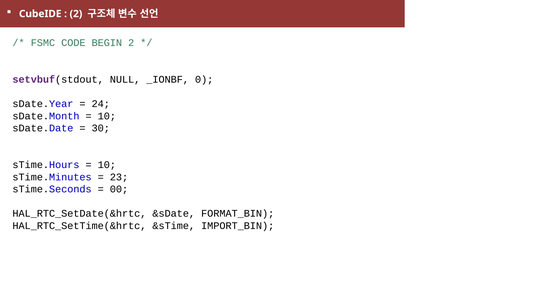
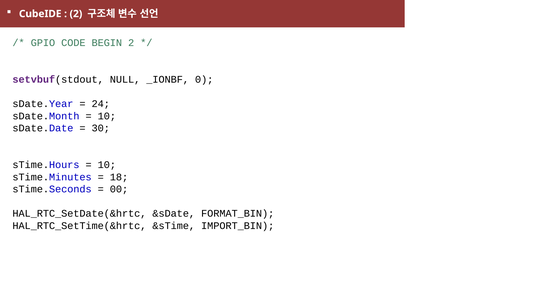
FSMC: FSMC -> GPIO
23: 23 -> 18
